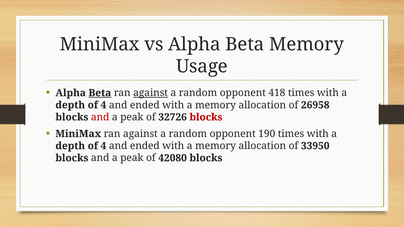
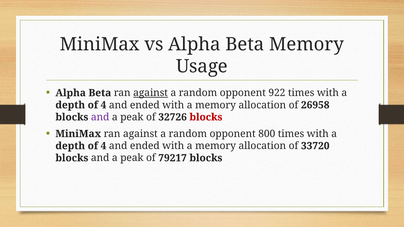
Beta at (100, 93) underline: present -> none
418: 418 -> 922
and at (100, 117) colour: red -> purple
190: 190 -> 800
33950: 33950 -> 33720
42080: 42080 -> 79217
